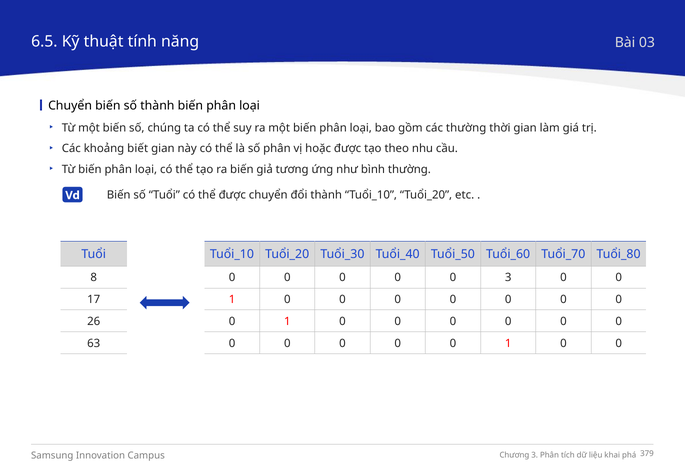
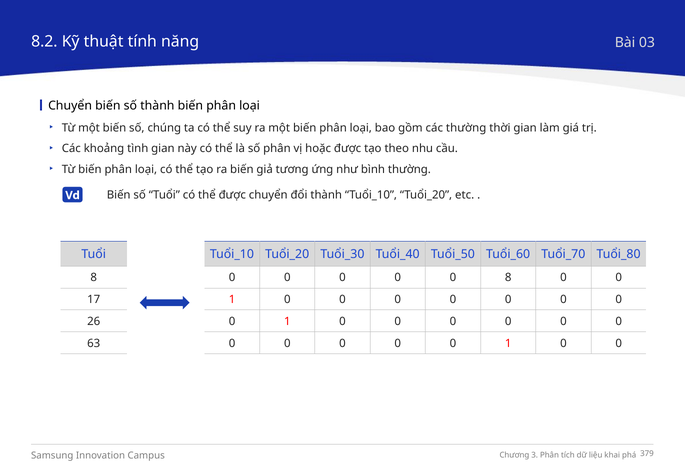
6.5: 6.5 -> 8.2
biết: biết -> tình
0 3: 3 -> 8
